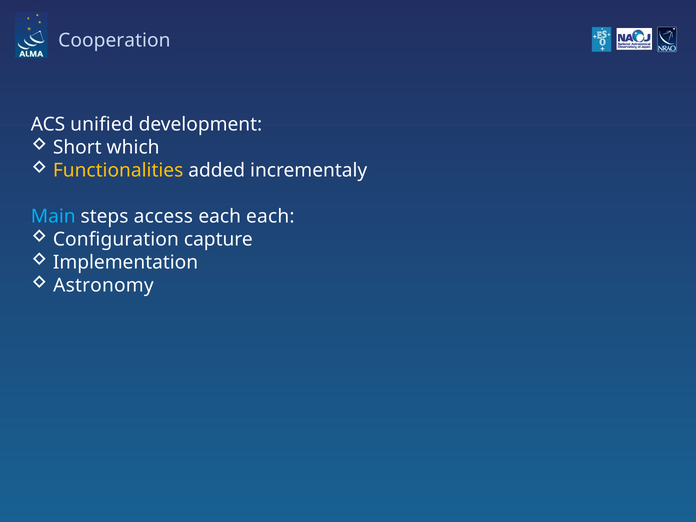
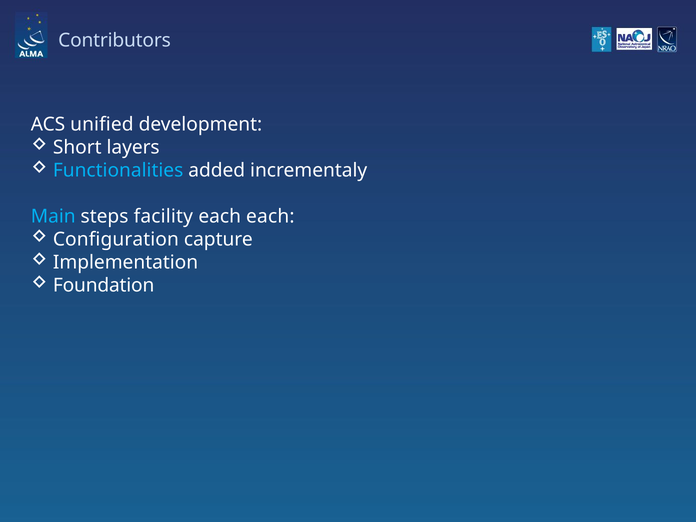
Cooperation: Cooperation -> Contributors
which: which -> layers
Functionalities colour: yellow -> light blue
access: access -> facility
Astronomy: Astronomy -> Foundation
